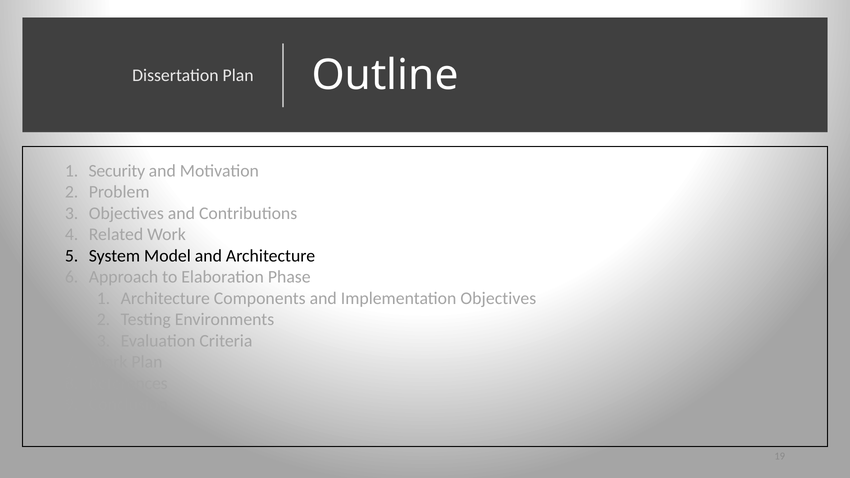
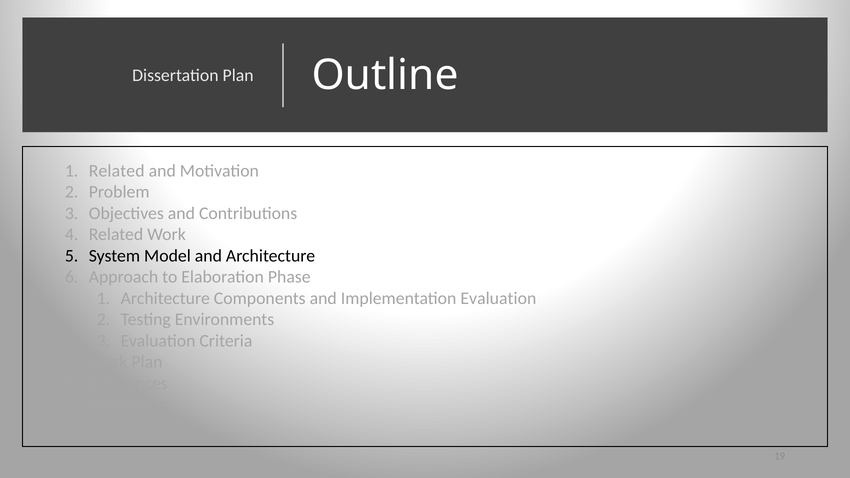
Security at (117, 171): Security -> Related
Implementation Objectives: Objectives -> Evaluation
